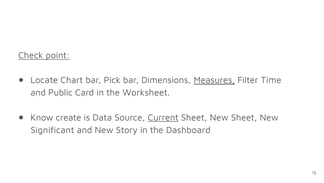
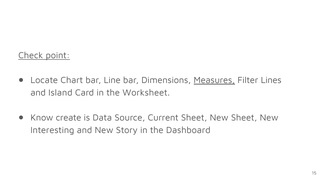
Pick: Pick -> Line
Time: Time -> Lines
Public: Public -> Island
Current underline: present -> none
Significant: Significant -> Interesting
